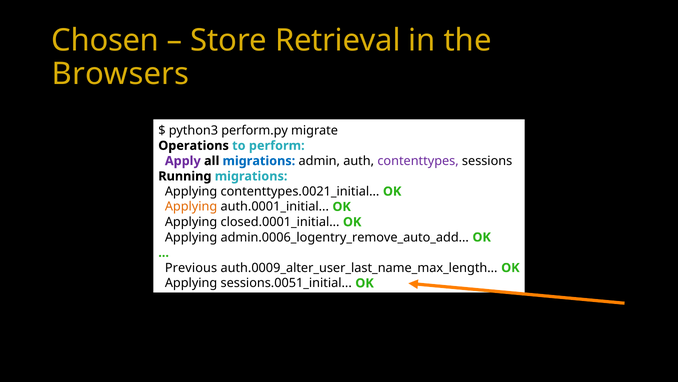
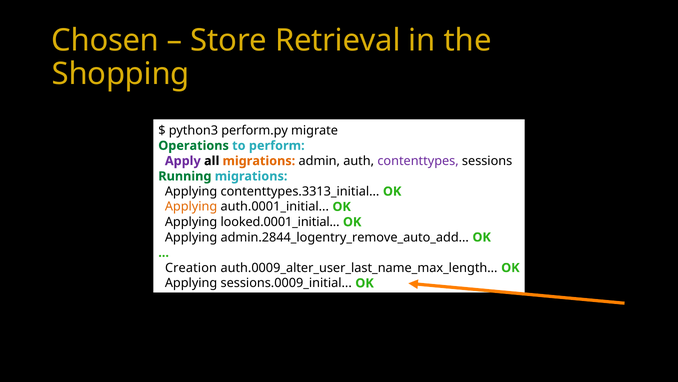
Browsers: Browsers -> Shopping
Operations colour: black -> green
migrations at (259, 161) colour: blue -> orange
Running colour: black -> green
contenttypes.0021_initial: contenttypes.0021_initial -> contenttypes.3313_initial
closed.0001_initial: closed.0001_initial -> looked.0001_initial
admin.0006_logentry_remove_auto_add: admin.0006_logentry_remove_auto_add -> admin.2844_logentry_remove_auto_add
Previous: Previous -> Creation
sessions.0051_initial: sessions.0051_initial -> sessions.0009_initial
